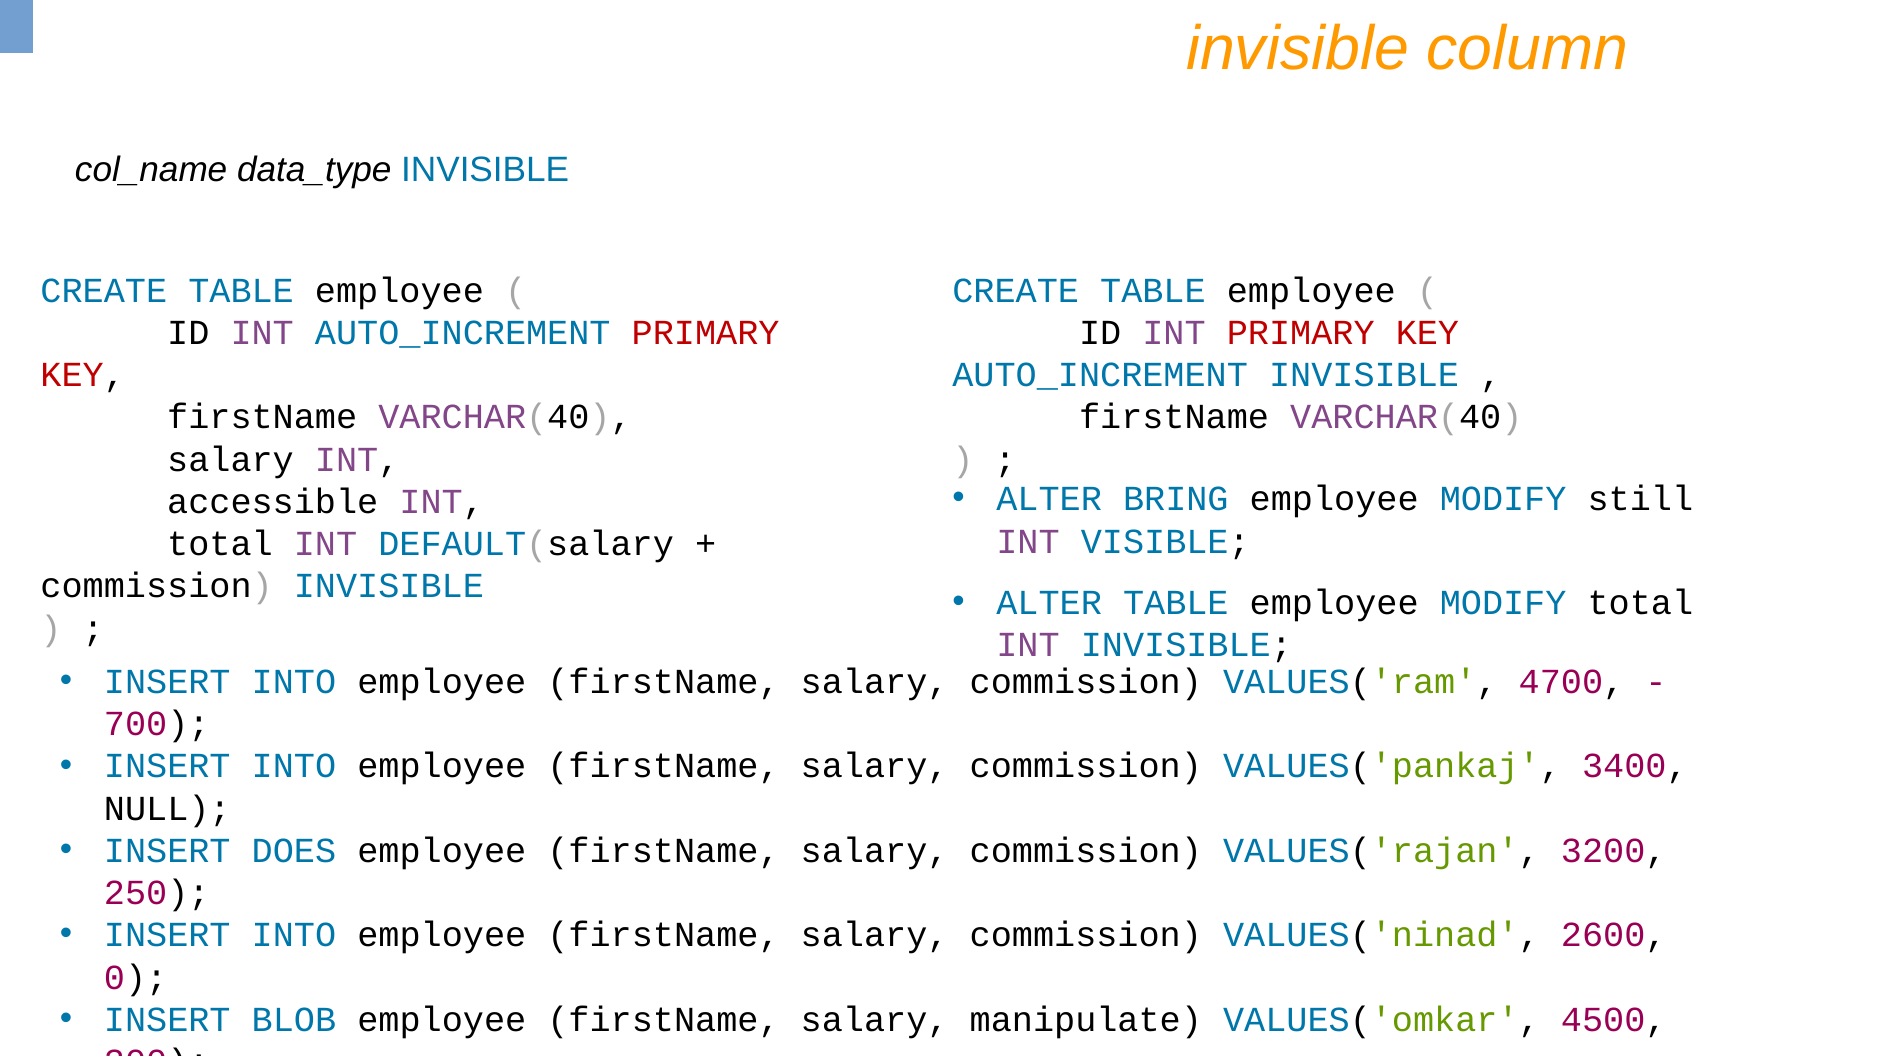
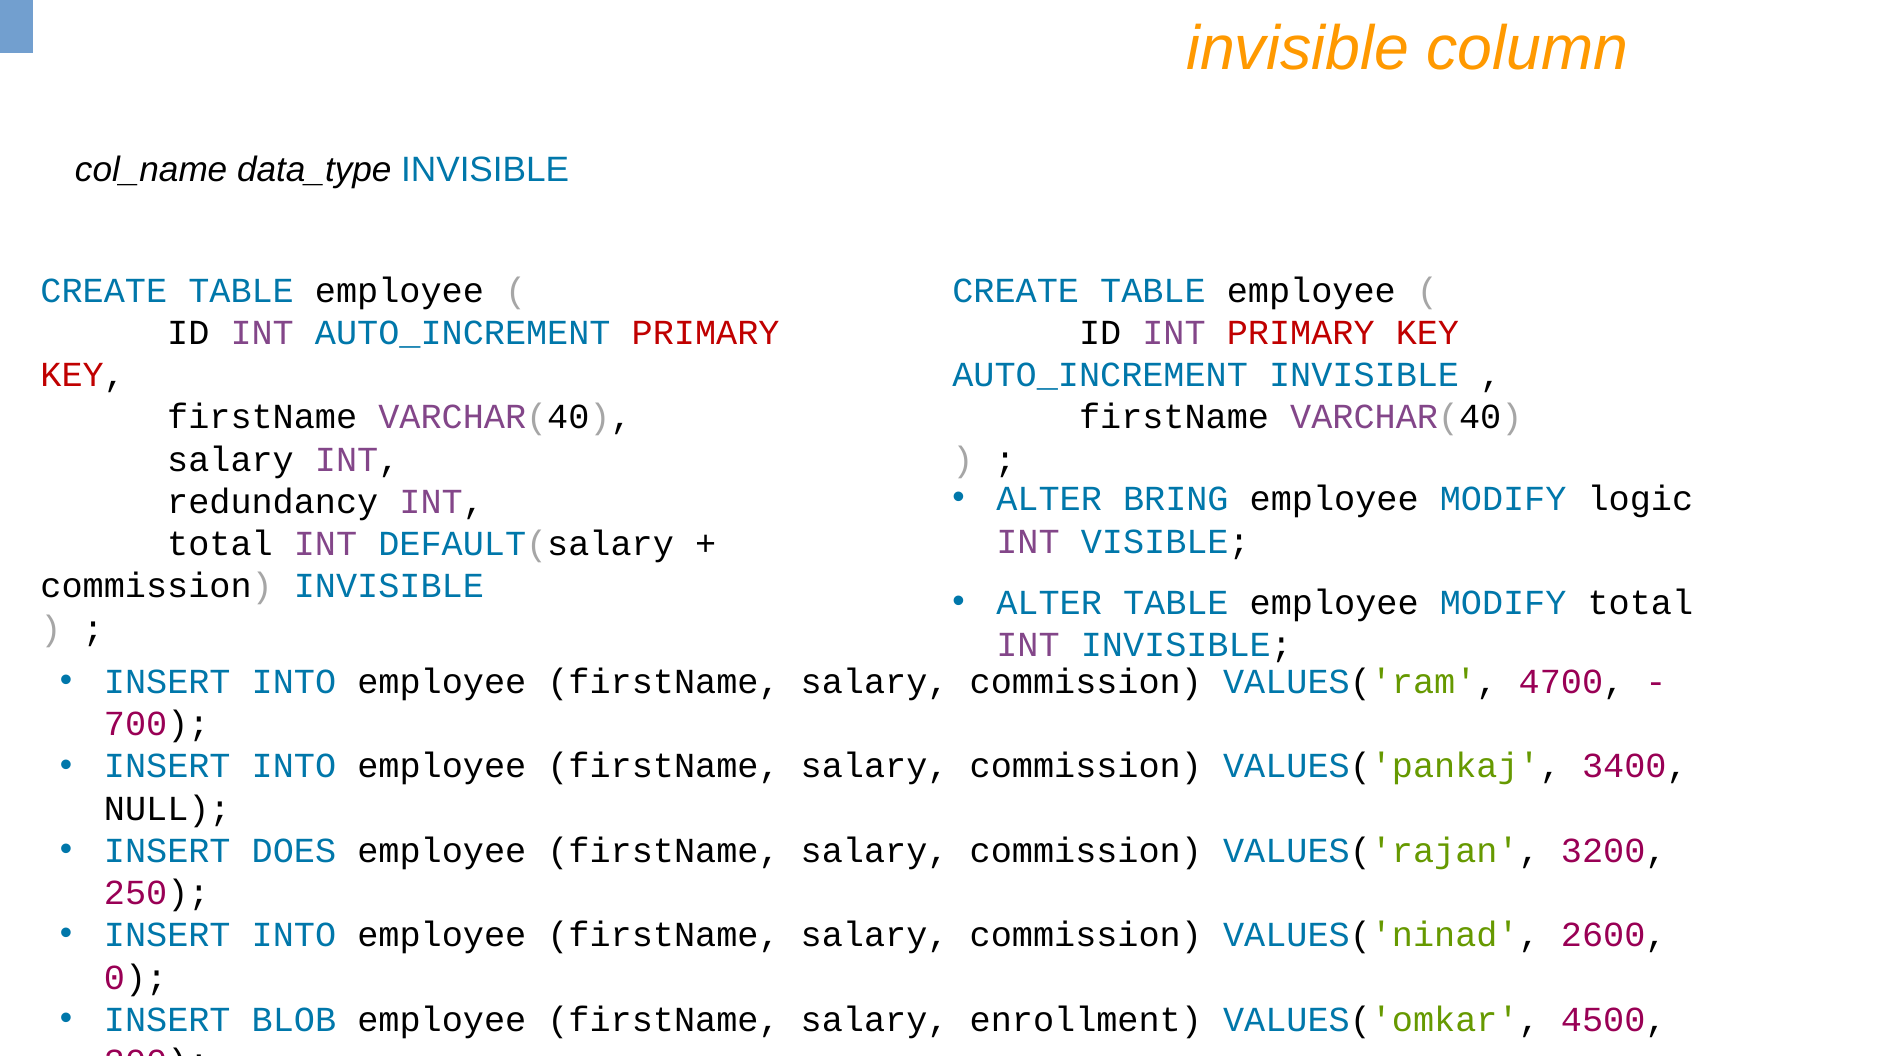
still: still -> logic
accessible: accessible -> redundancy
manipulate: manipulate -> enrollment
